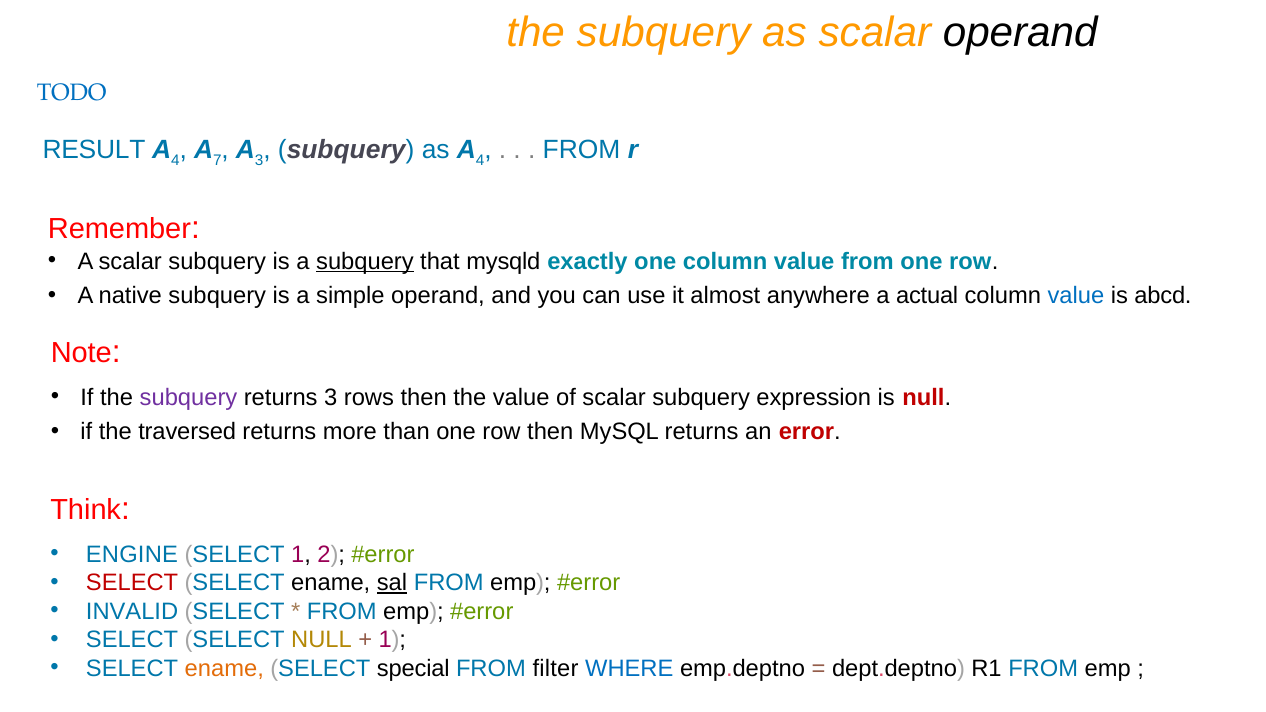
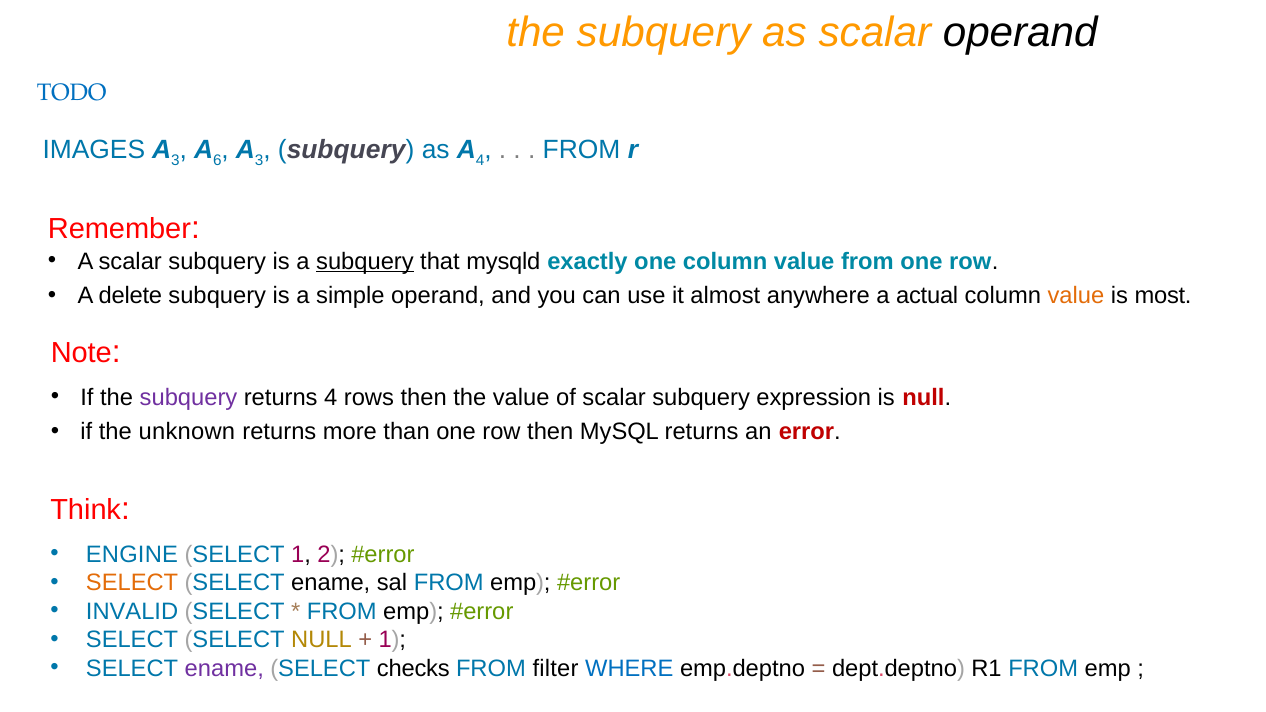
RESULT: RESULT -> IMAGES
4 at (175, 161): 4 -> 3
7: 7 -> 6
native: native -> delete
value at (1076, 296) colour: blue -> orange
abcd: abcd -> most
returns 3: 3 -> 4
traversed: traversed -> unknown
SELECT at (132, 583) colour: red -> orange
sal underline: present -> none
ename at (224, 668) colour: orange -> purple
special: special -> checks
